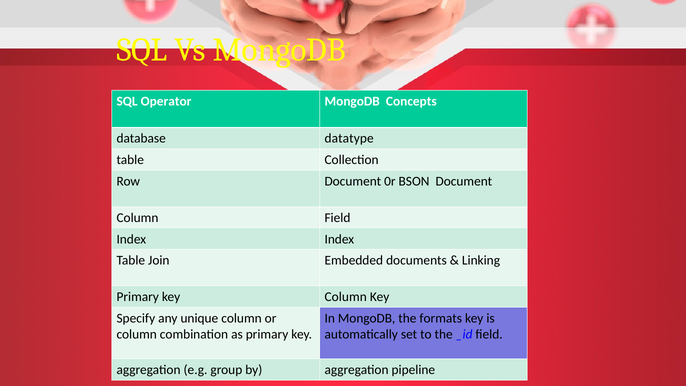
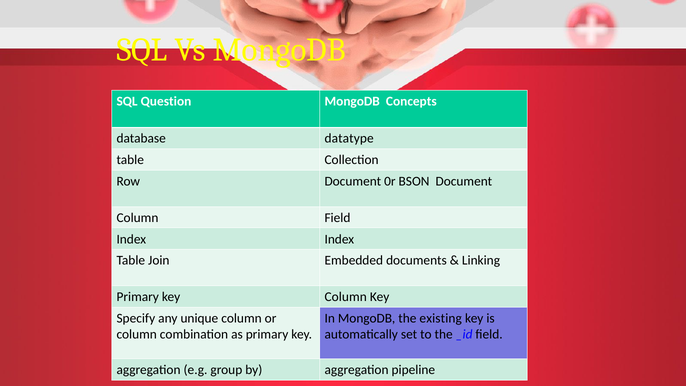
Operator: Operator -> Question
formats: formats -> existing
